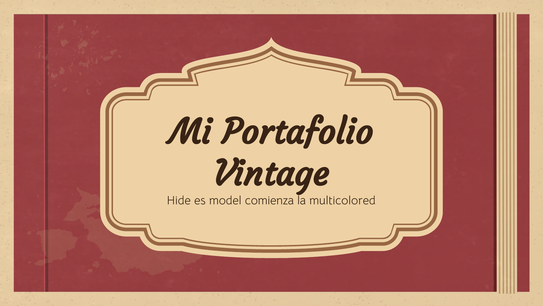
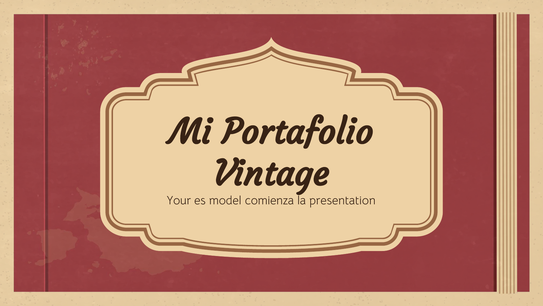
Hide: Hide -> Your
multicolored: multicolored -> presentation
